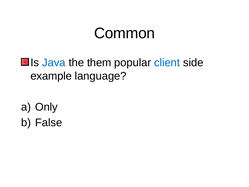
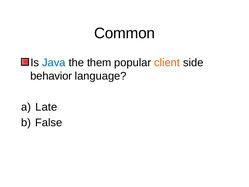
client colour: blue -> orange
example: example -> behavior
Only: Only -> Late
